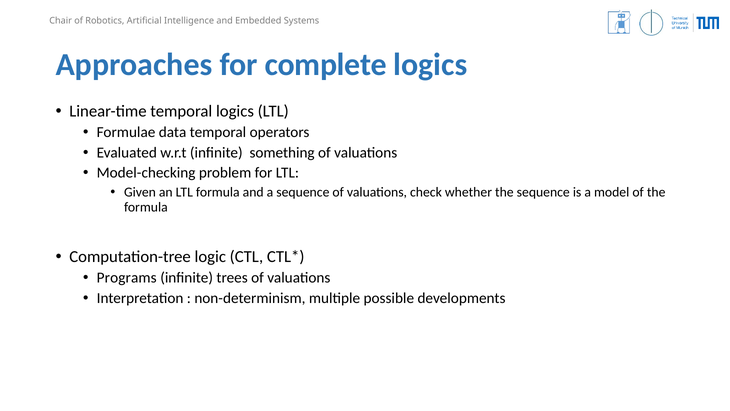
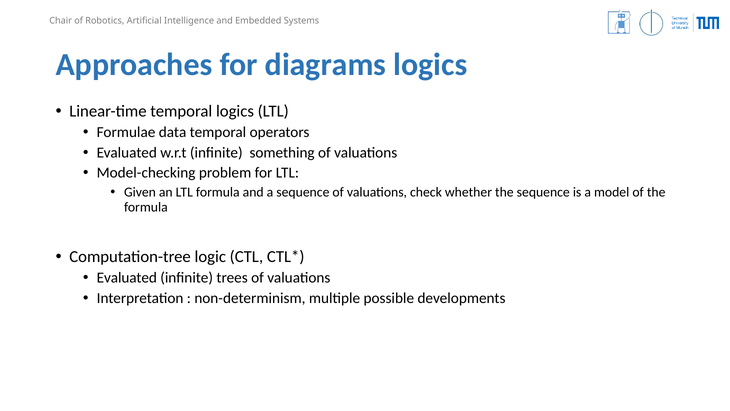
complete: complete -> diagrams
Programs at (127, 278): Programs -> Evaluated
